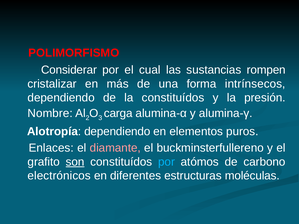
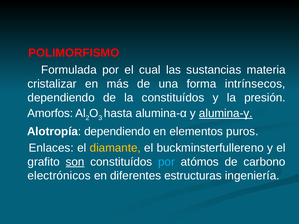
Considerar: Considerar -> Formulada
rompen: rompen -> materia
Nombre: Nombre -> Amorfos
carga: carga -> hasta
alumina-γ underline: none -> present
diamante colour: pink -> yellow
moléculas: moléculas -> ingeniería
